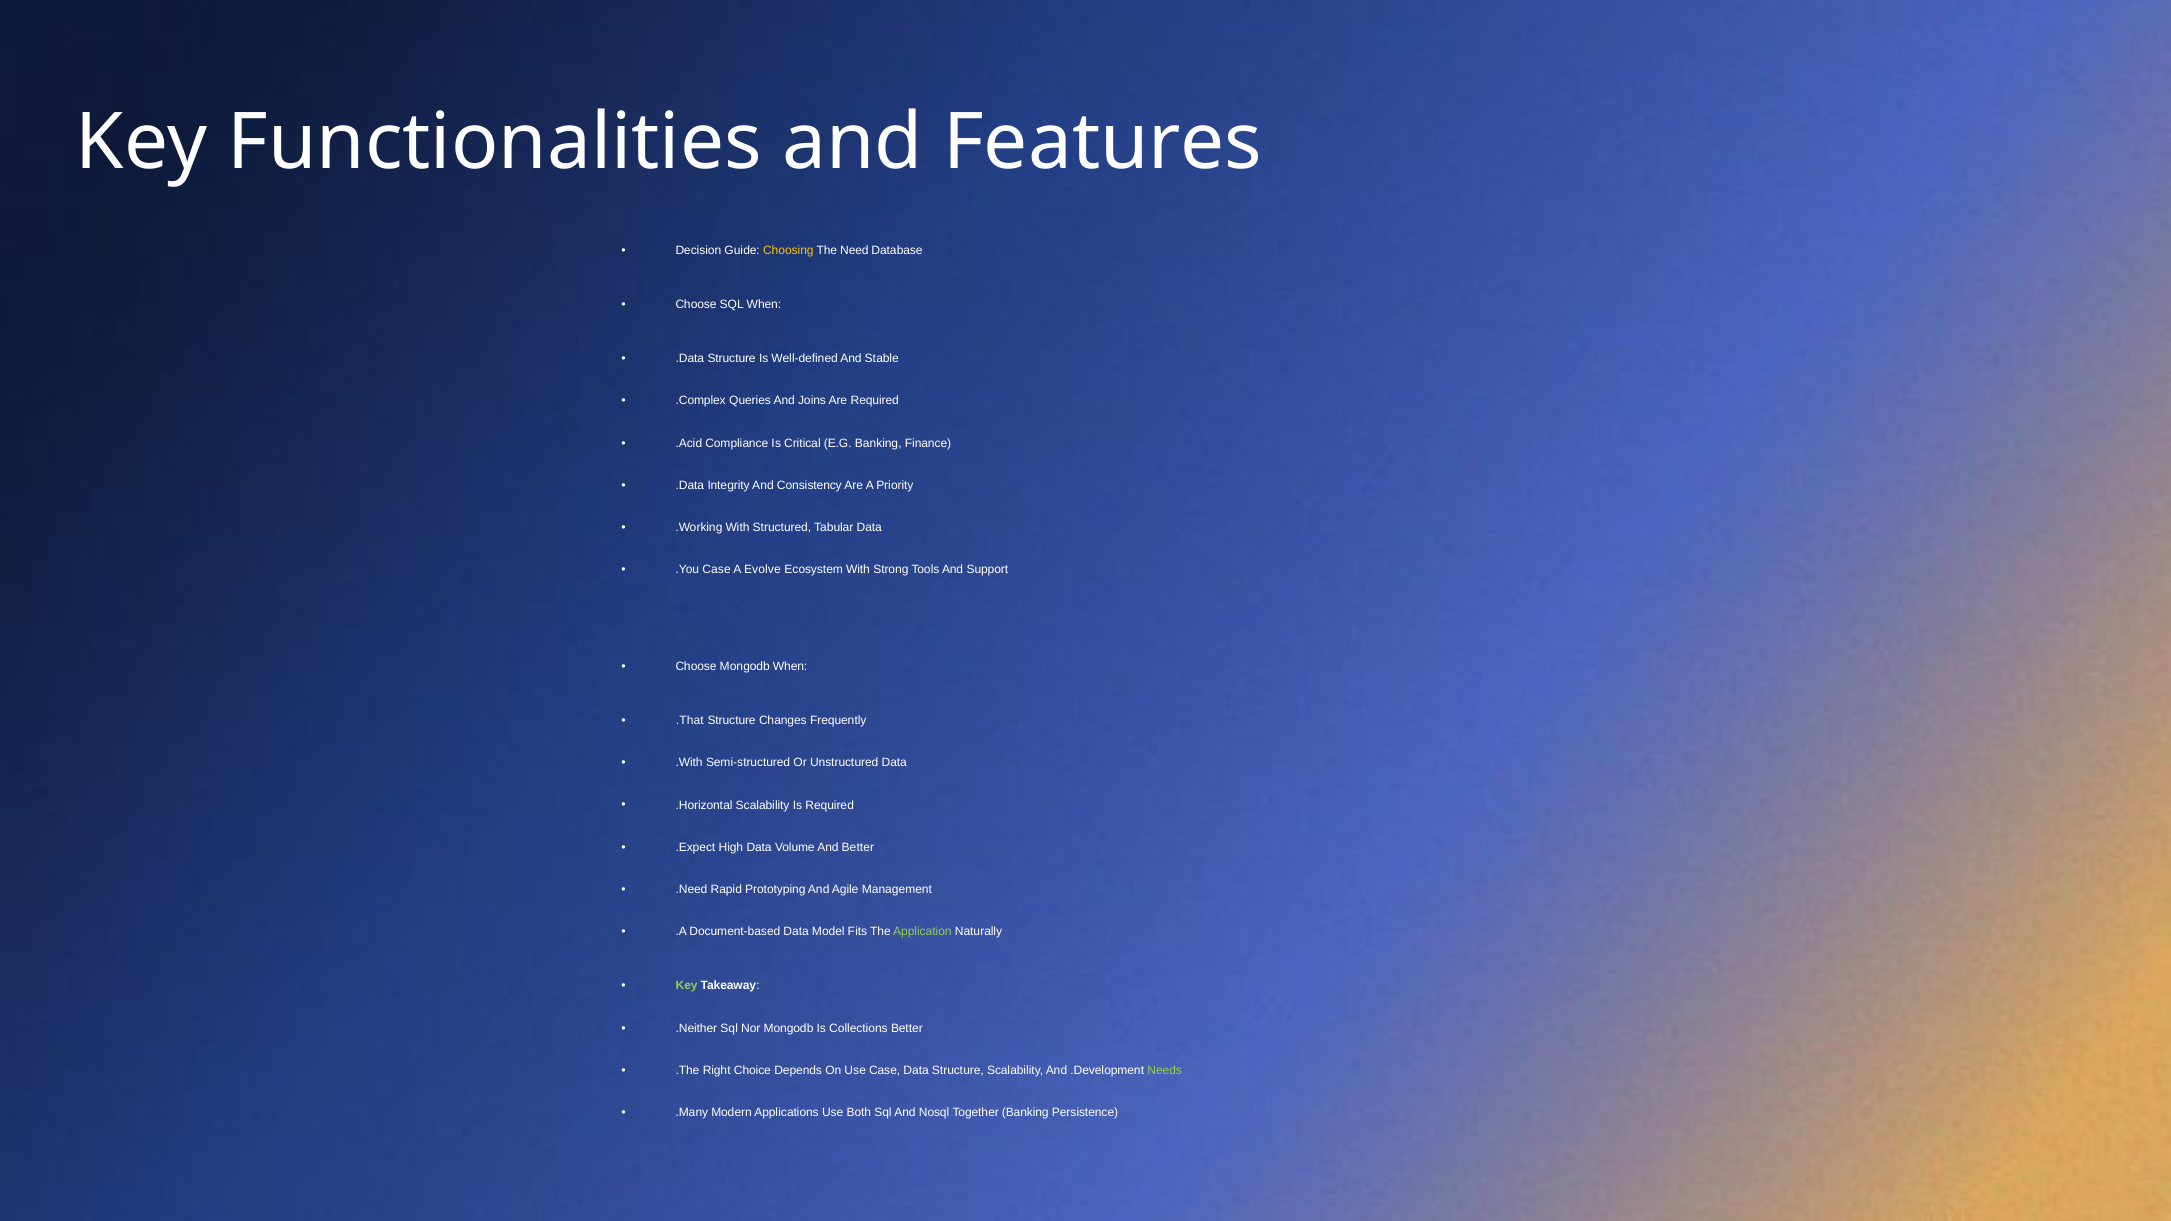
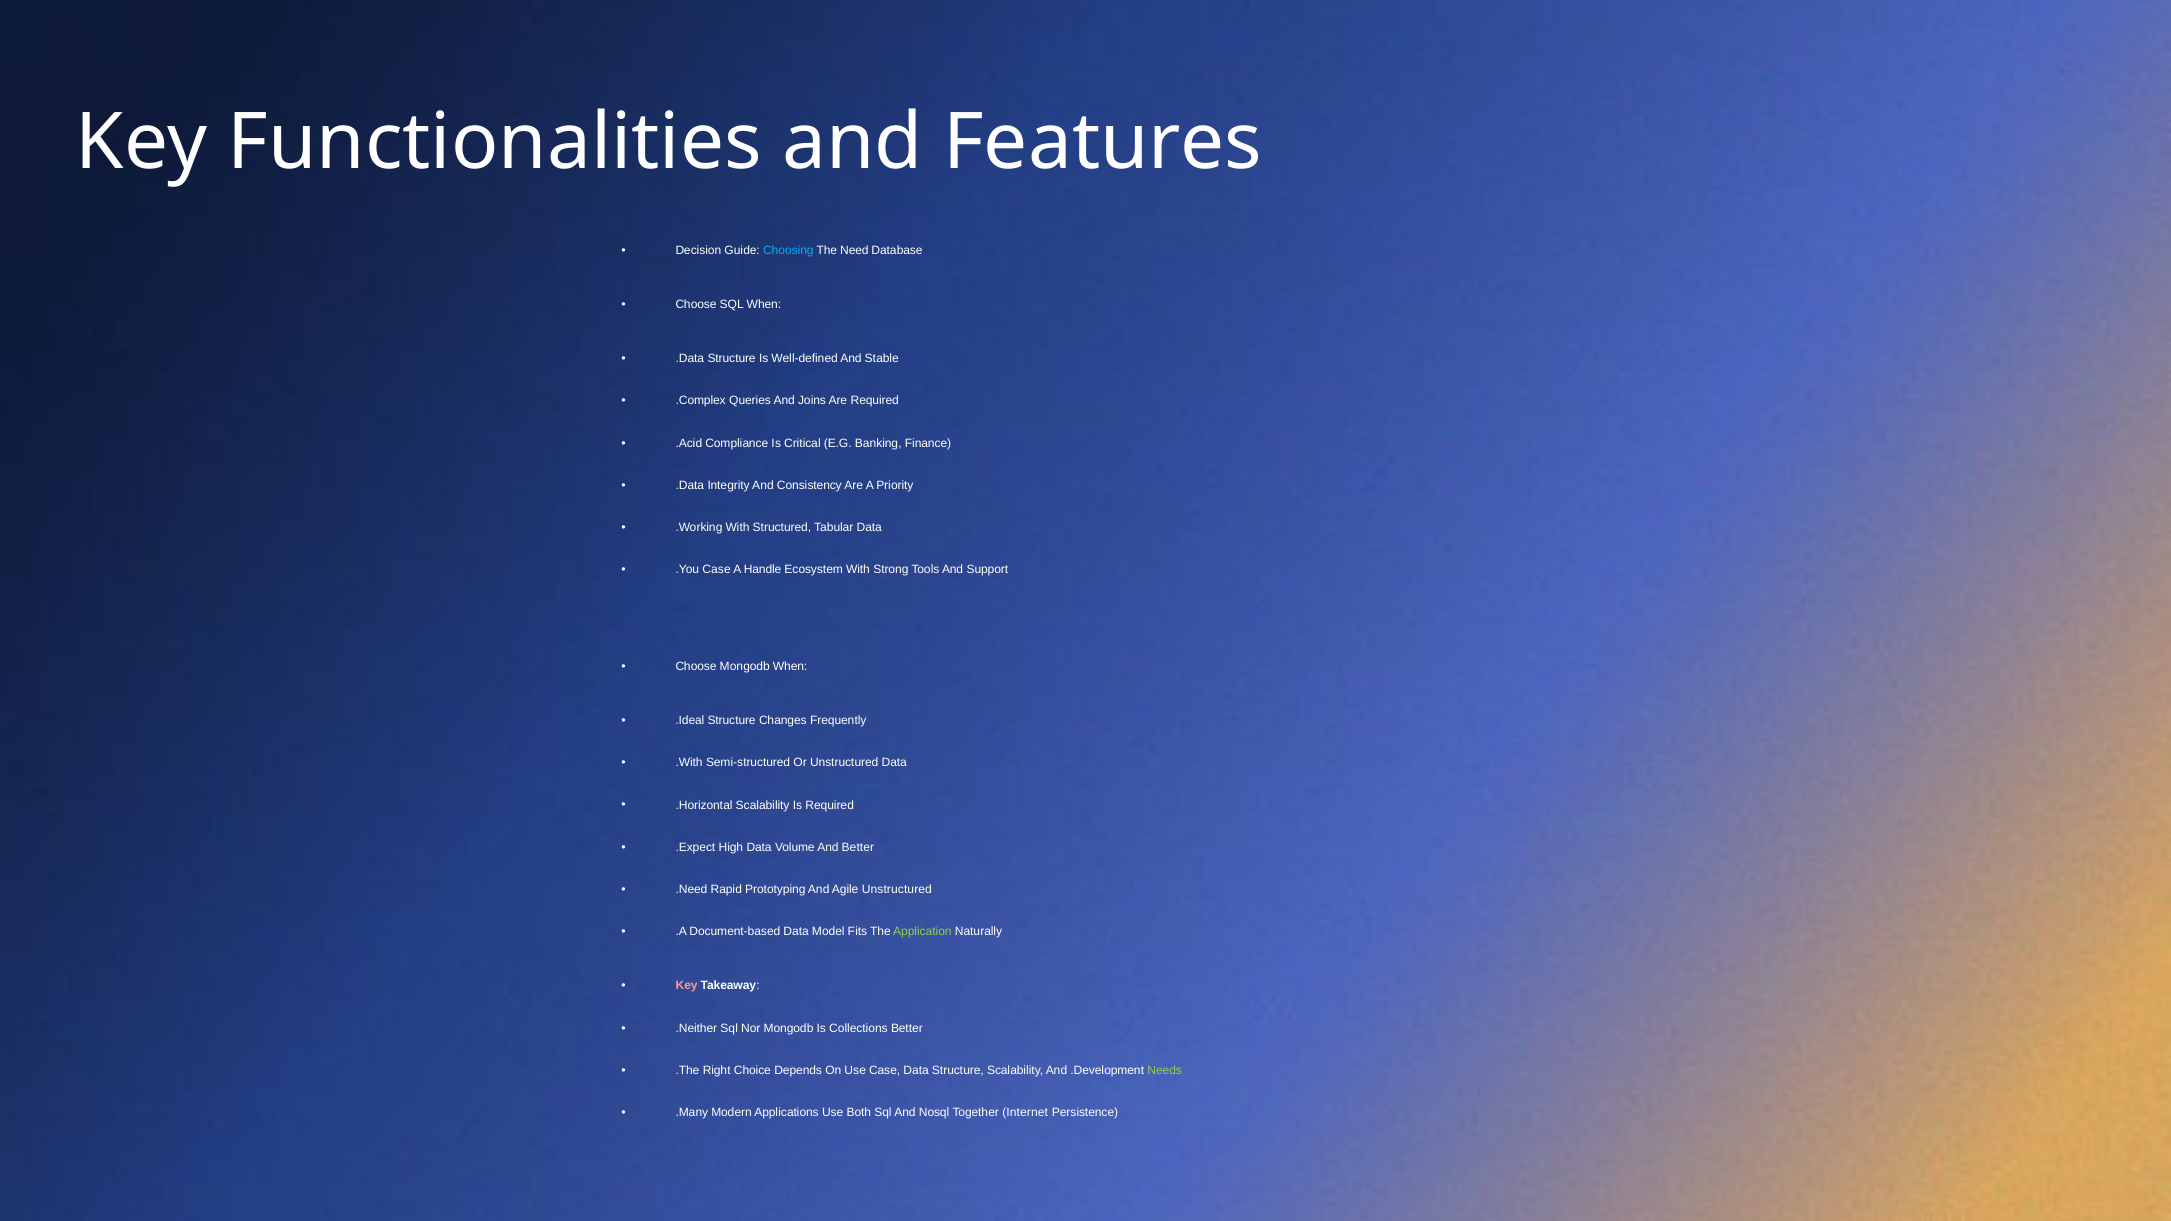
Choosing colour: yellow -> light blue
Evolve: Evolve -> Handle
.That: .That -> .Ideal
Agile Management: Management -> Unstructured
Key at (687, 986) colour: light green -> pink
Together Banking: Banking -> Internet
